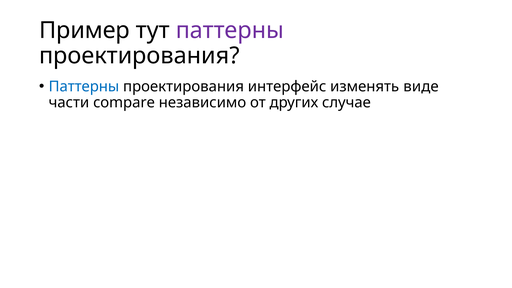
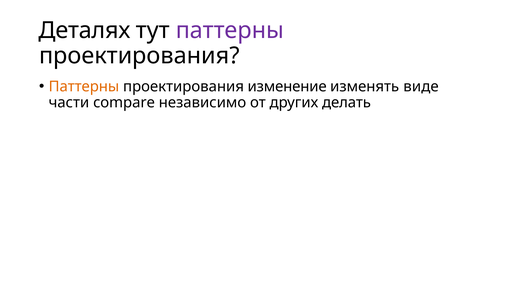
Пример: Пример -> Деталях
Паттерны at (84, 87) colour: blue -> orange
интерфейс: интерфейс -> изменение
случае: случае -> делать
